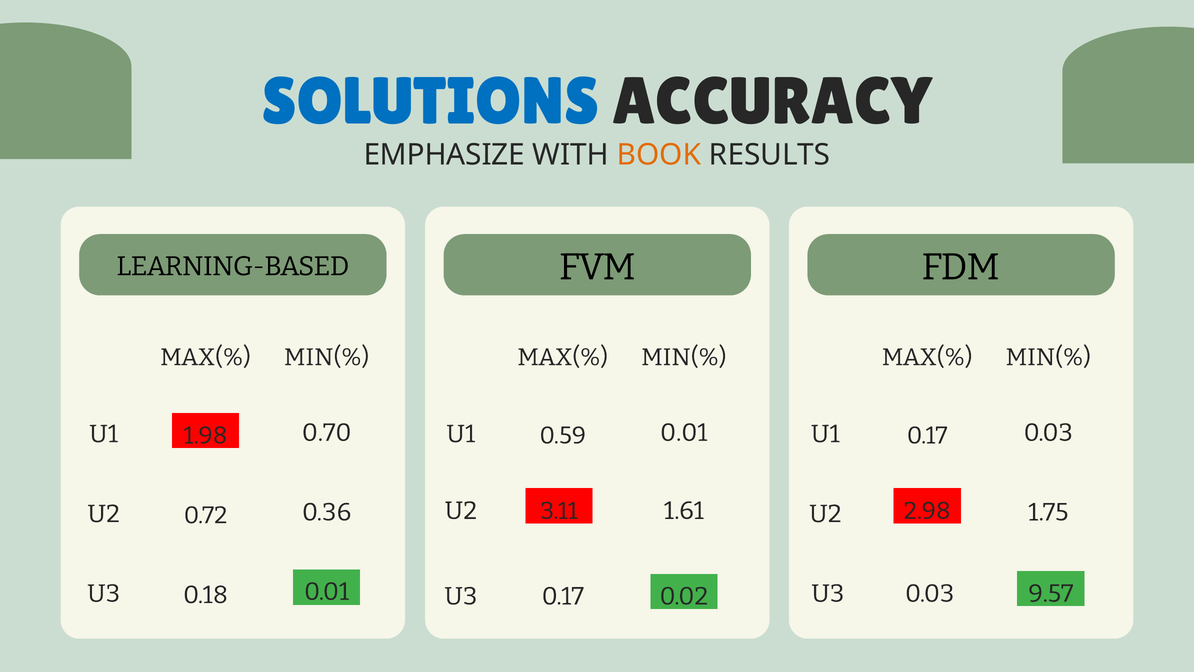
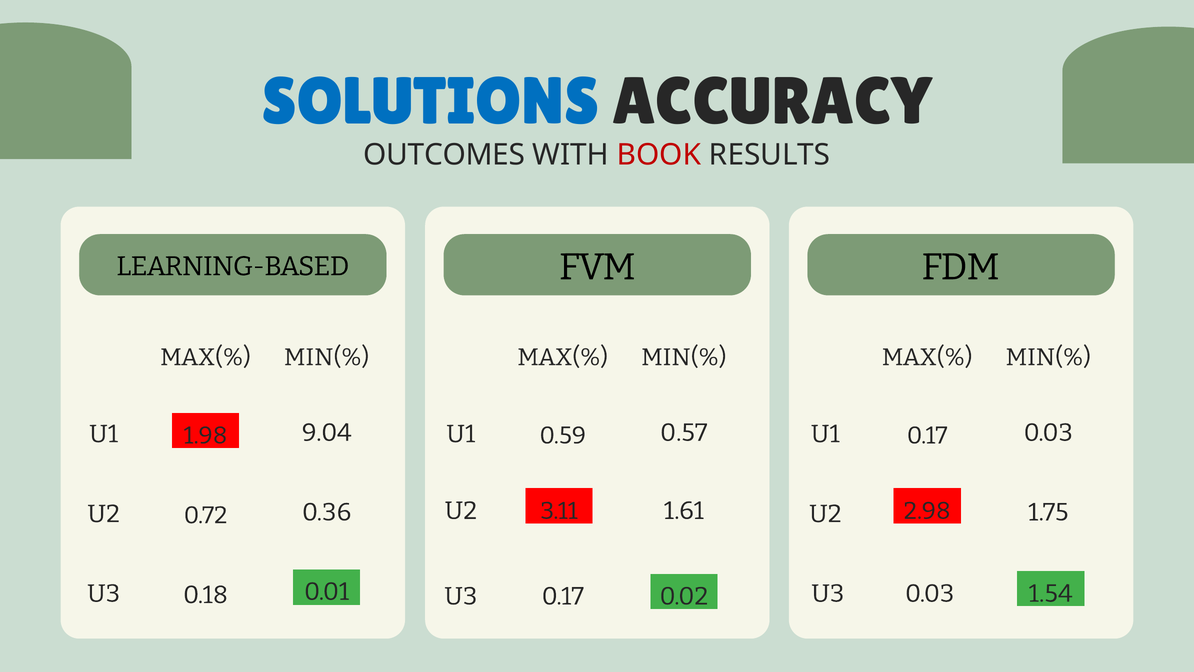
EMPHASIZE: EMPHASIZE -> OUTCOMES
BOOK colour: orange -> red
0.70: 0.70 -> 9.04
0.01 at (684, 432): 0.01 -> 0.57
9.57: 9.57 -> 1.54
